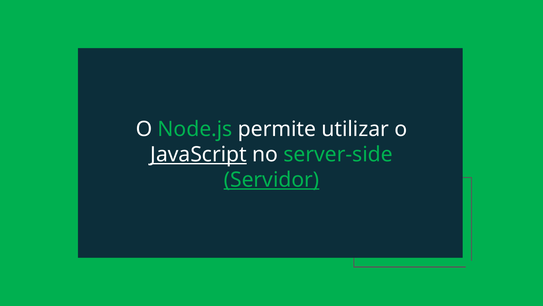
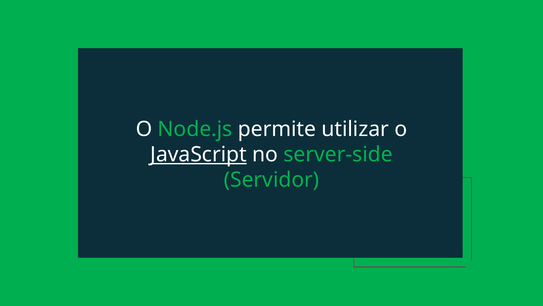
Servidor underline: present -> none
